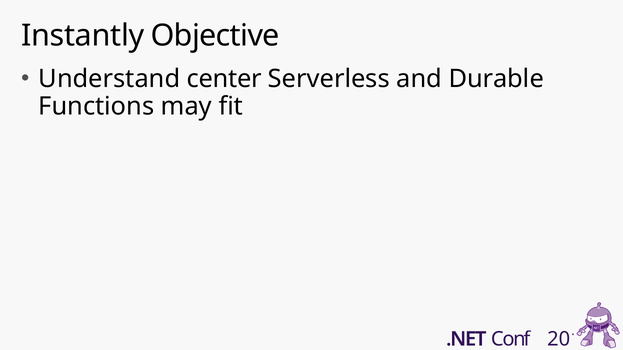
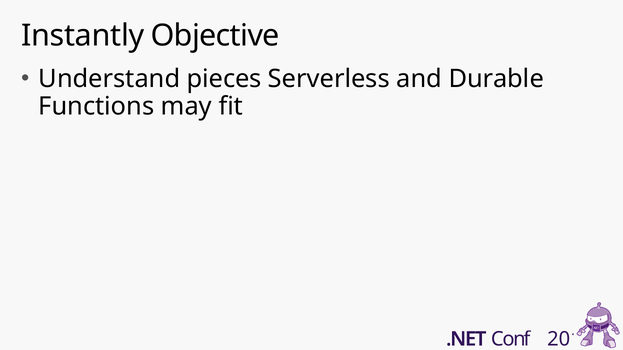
center: center -> pieces
